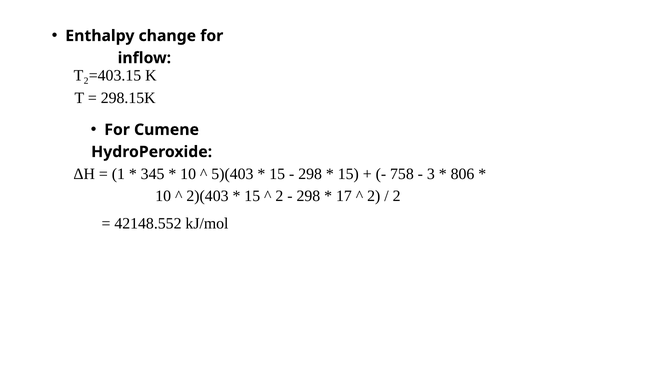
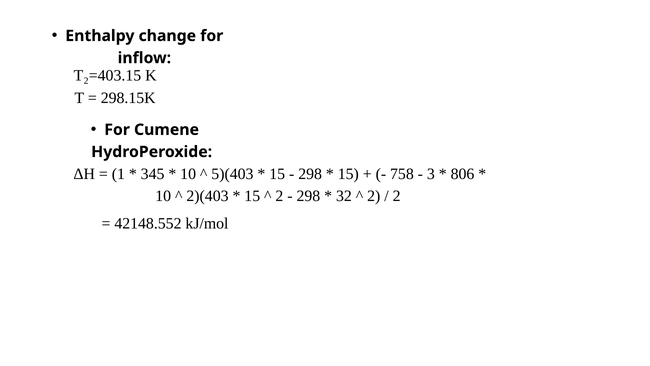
17: 17 -> 32
